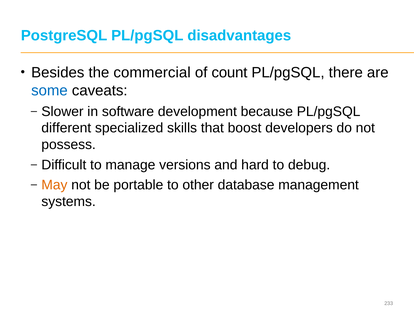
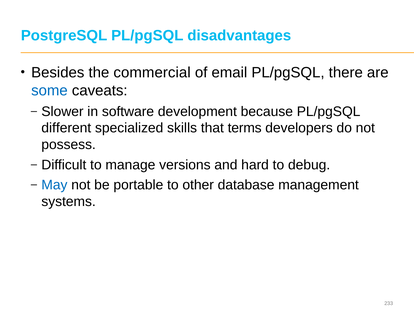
count: count -> email
boost: boost -> terms
May colour: orange -> blue
